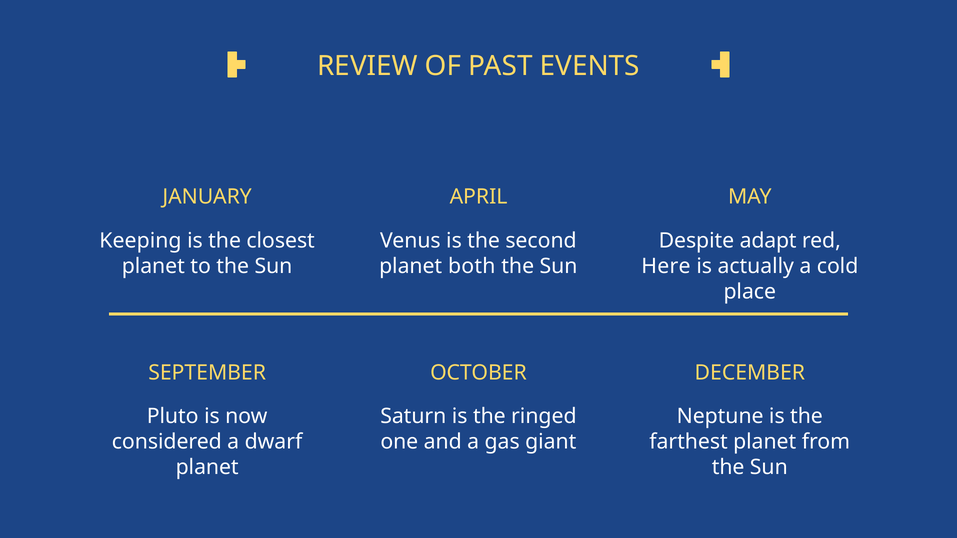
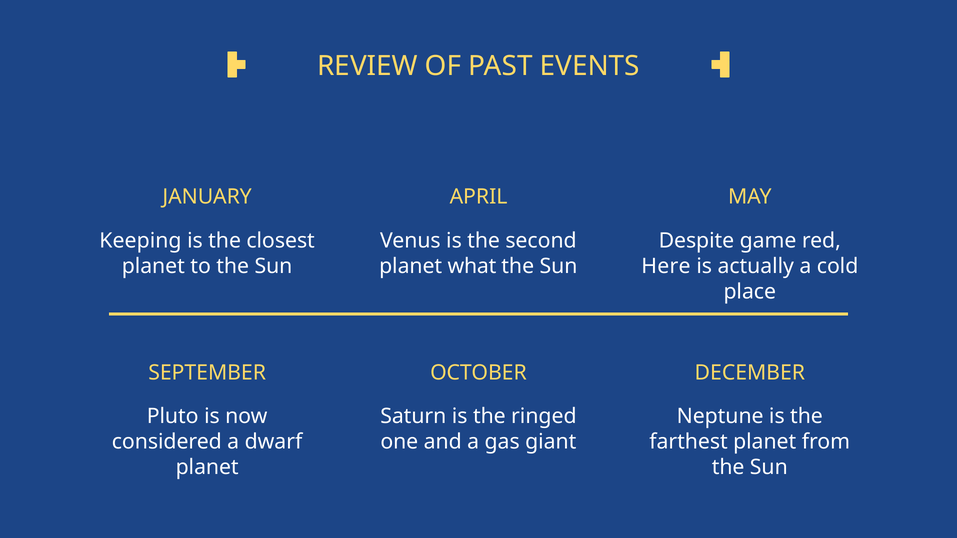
adapt: adapt -> game
both: both -> what
